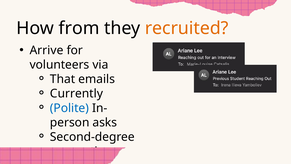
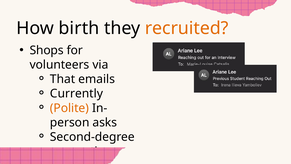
How from: from -> birth
Arrive: Arrive -> Shops
Polite colour: blue -> orange
